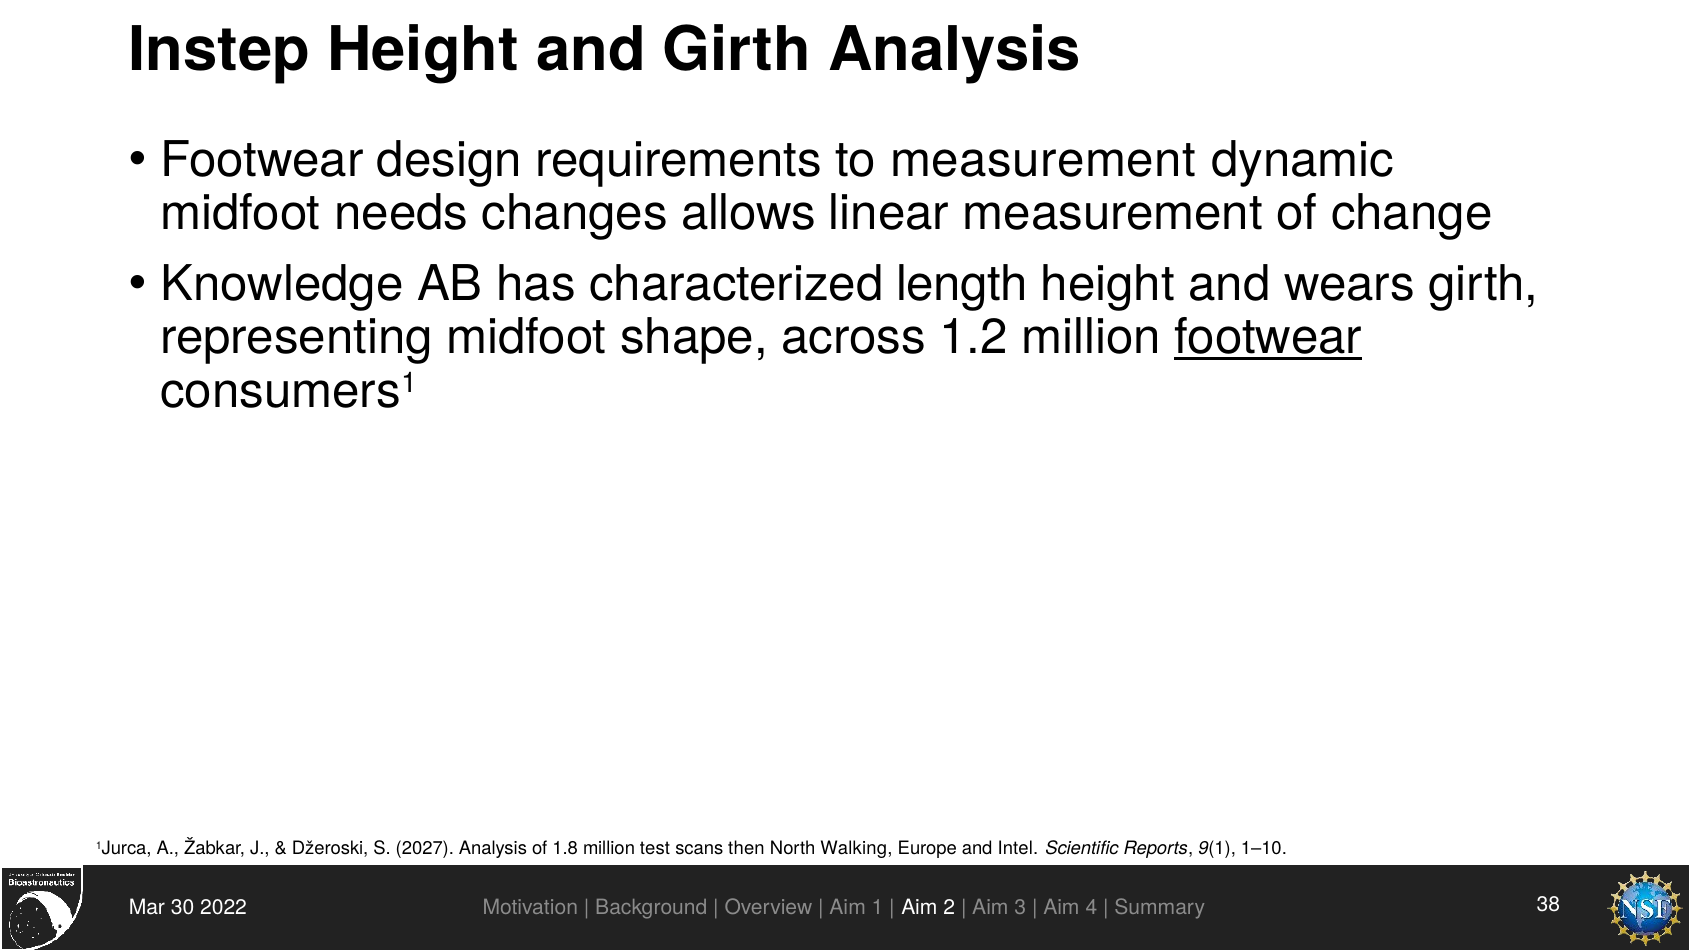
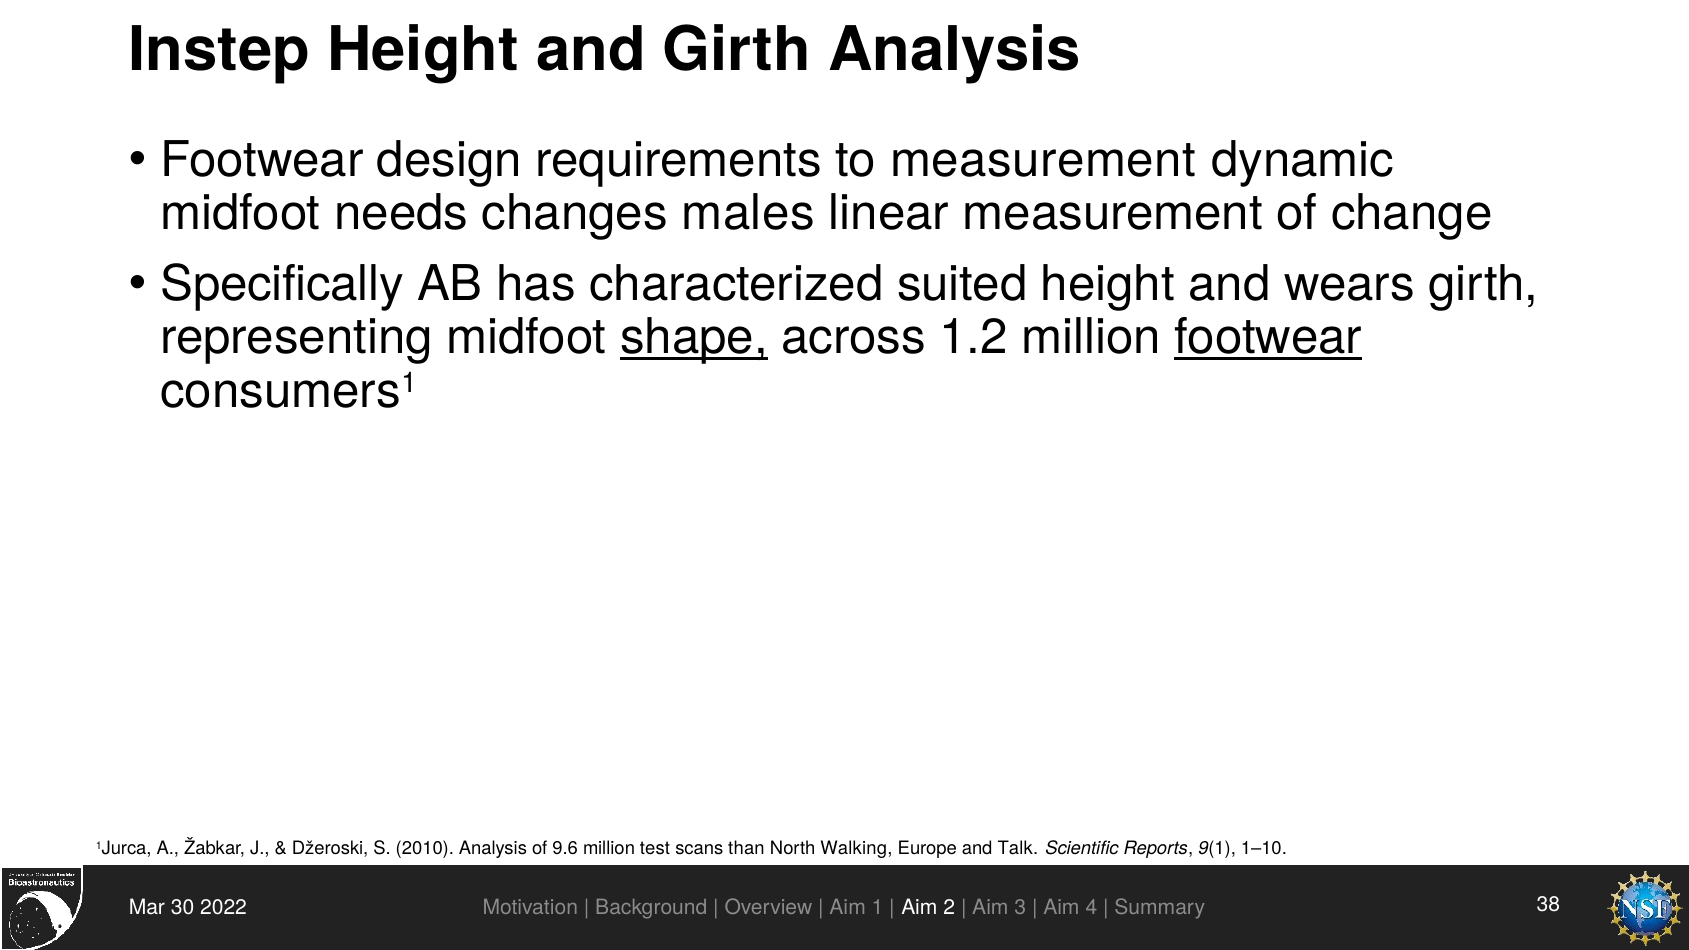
allows: allows -> males
Knowledge: Knowledge -> Specifically
length: length -> suited
shape underline: none -> present
2027: 2027 -> 2010
1.8: 1.8 -> 9.6
then: then -> than
Intel: Intel -> Talk
